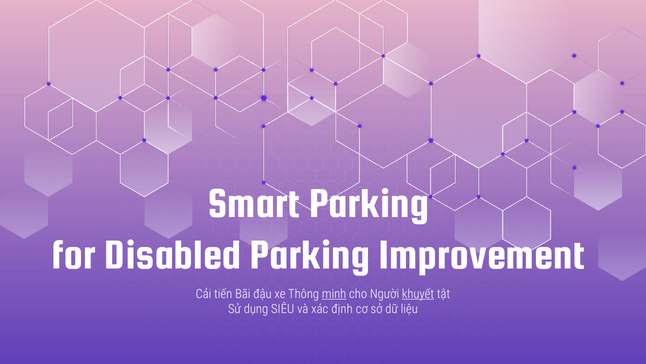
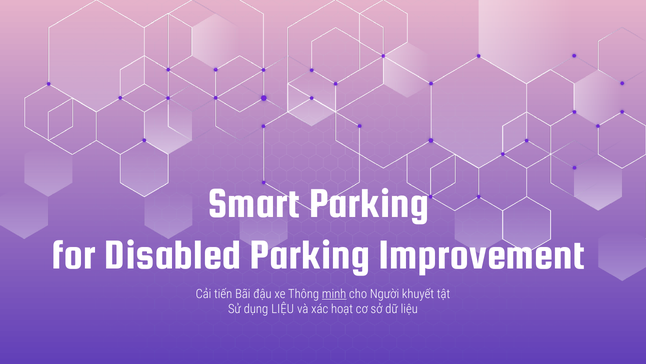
khuyết underline: present -> none
dụng SIÊU: SIÊU -> LIỆU
định: định -> hoạt
